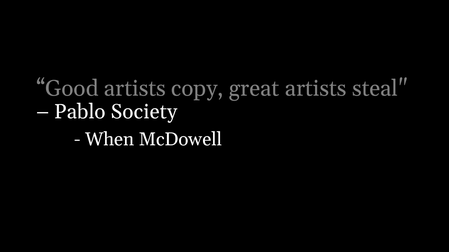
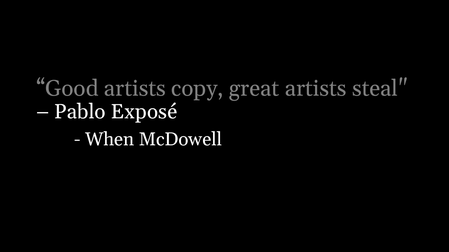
Society: Society -> Exposé
